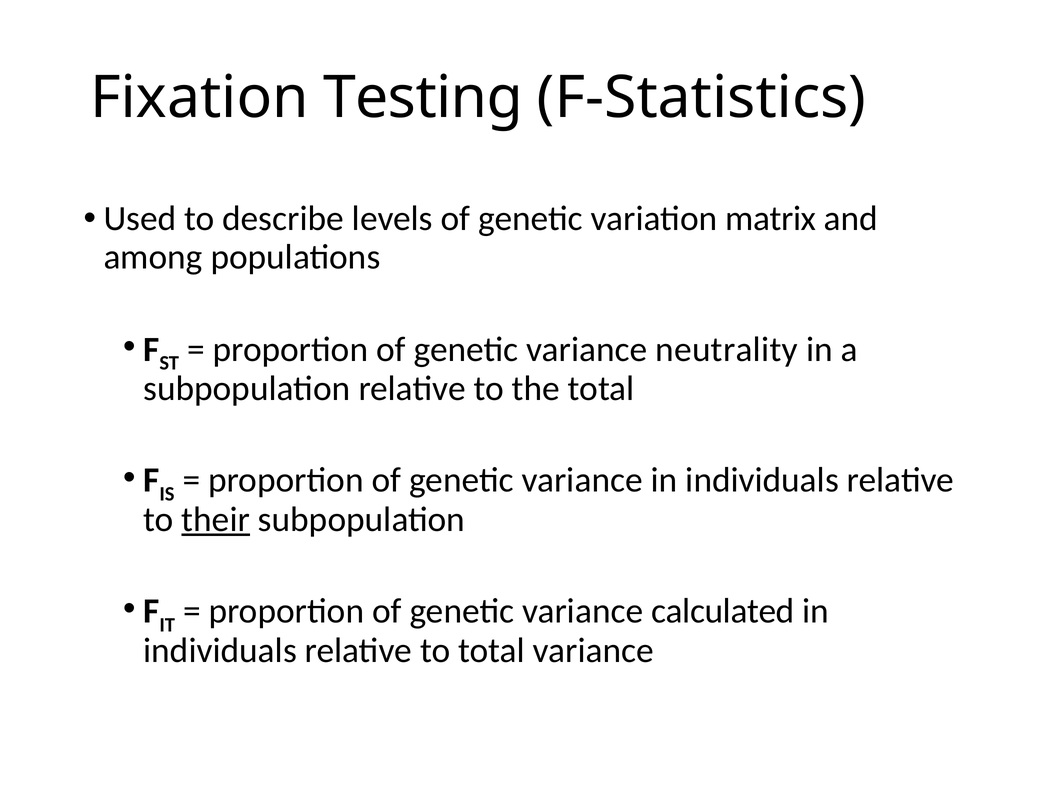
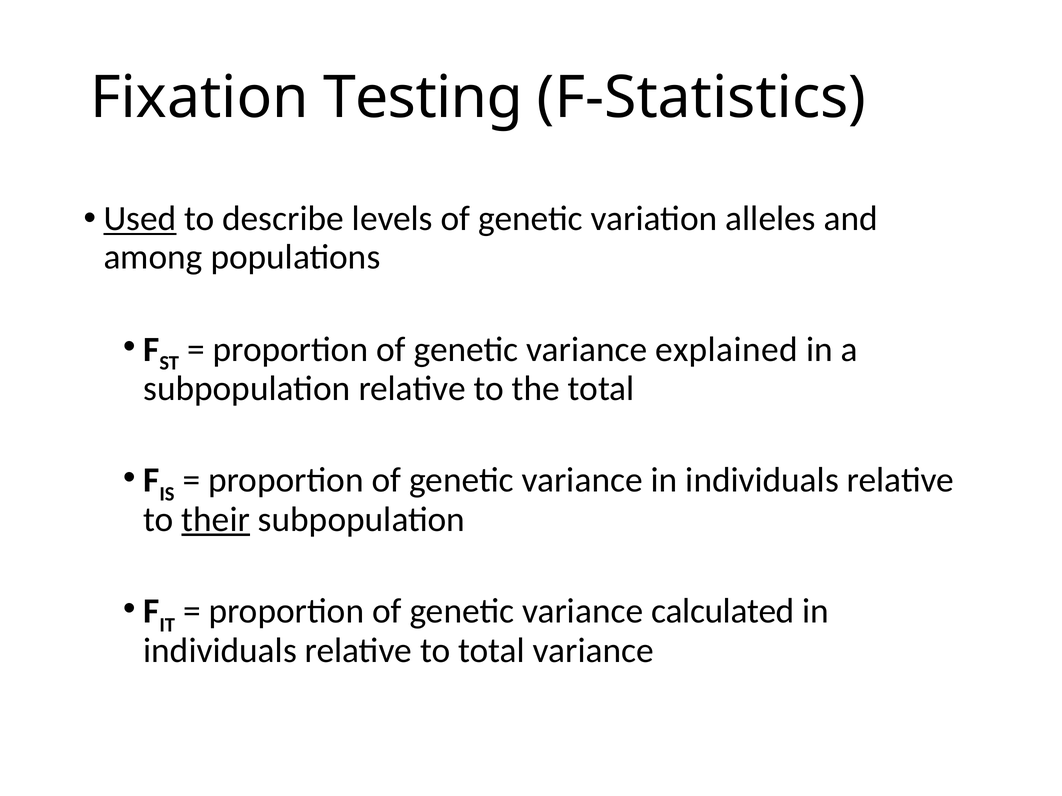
Used underline: none -> present
matrix: matrix -> alleles
neutrality: neutrality -> explained
